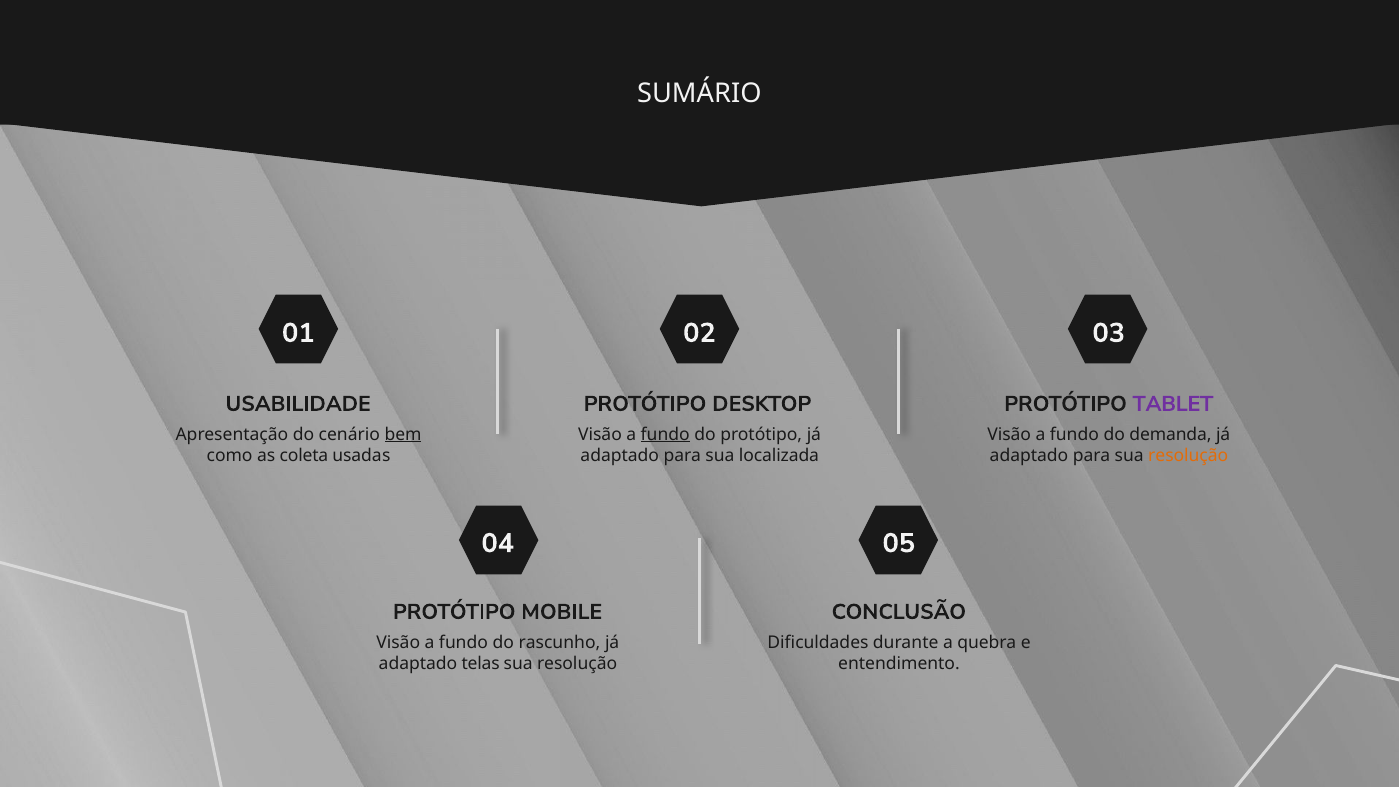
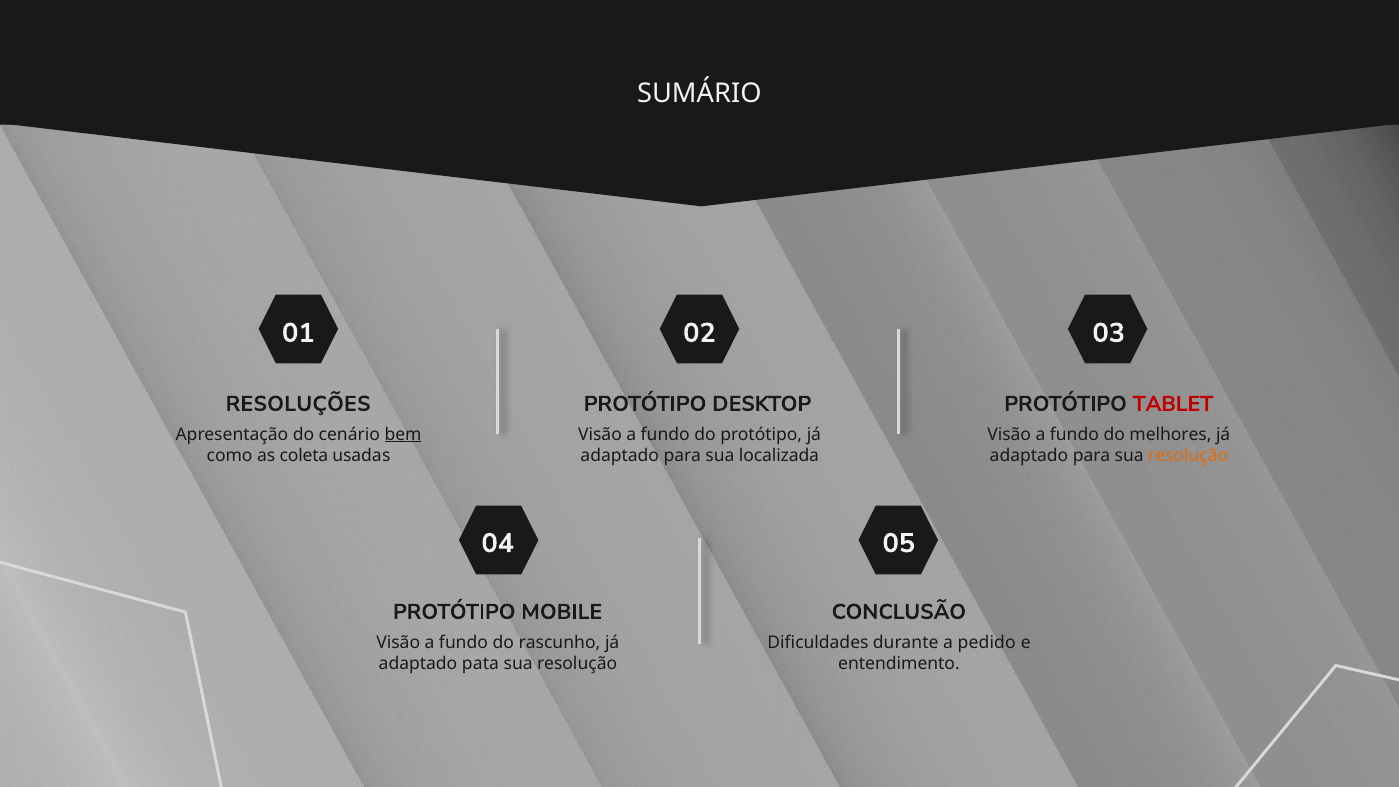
USABILIDADE: USABILIDADE -> RESOLUÇÕES
TABLET colour: purple -> red
fundo at (665, 434) underline: present -> none
demanda: demanda -> melhores
quebra: quebra -> pedido
telas: telas -> pata
